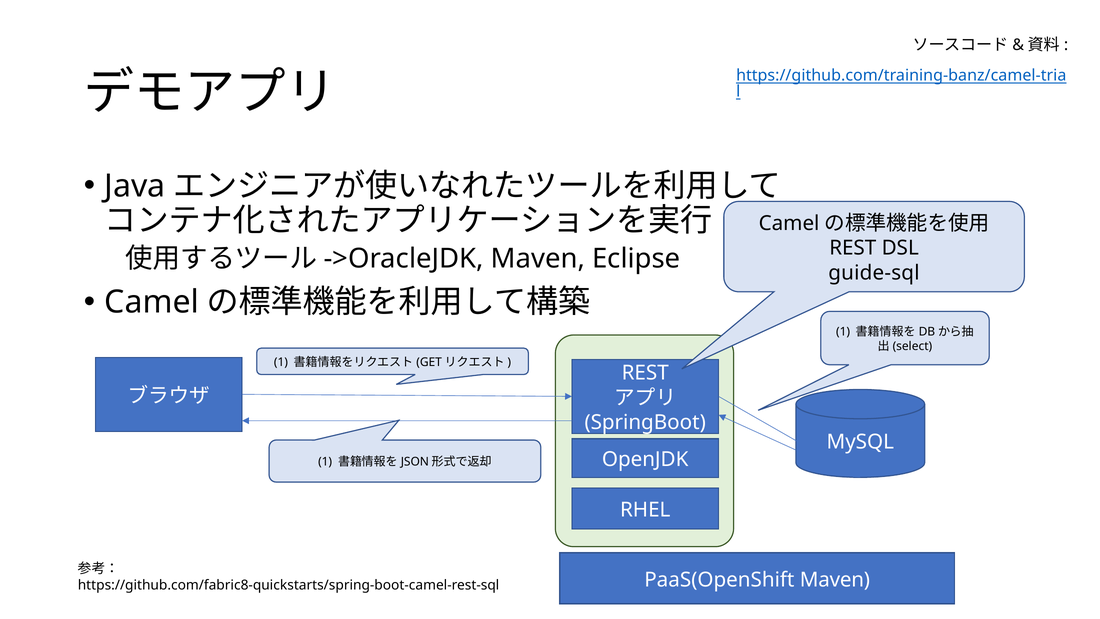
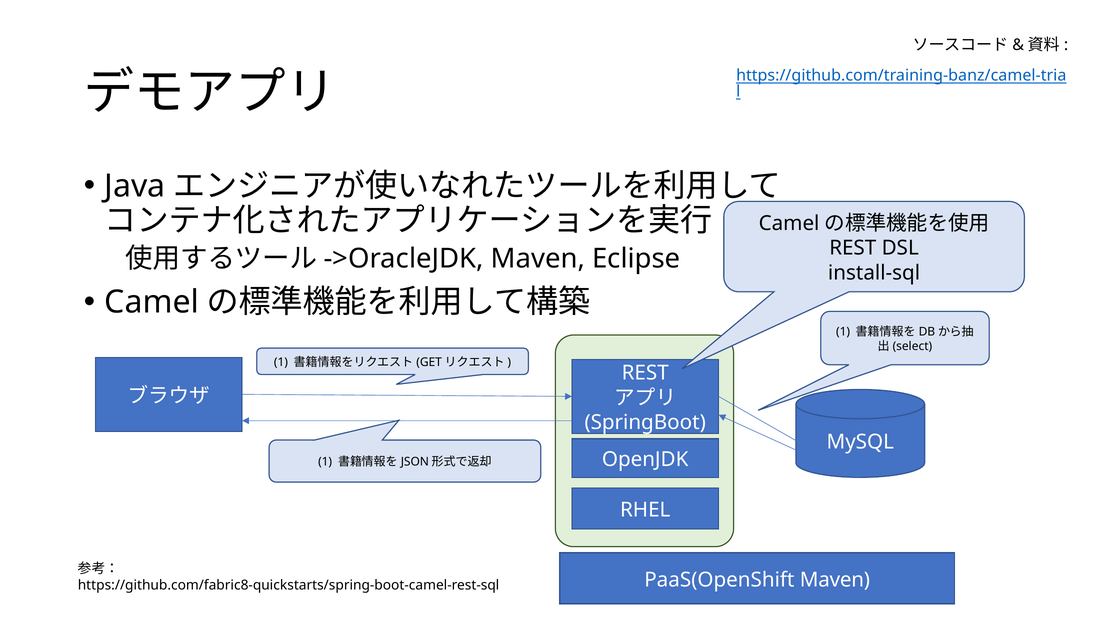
guide-sql: guide-sql -> install-sql
